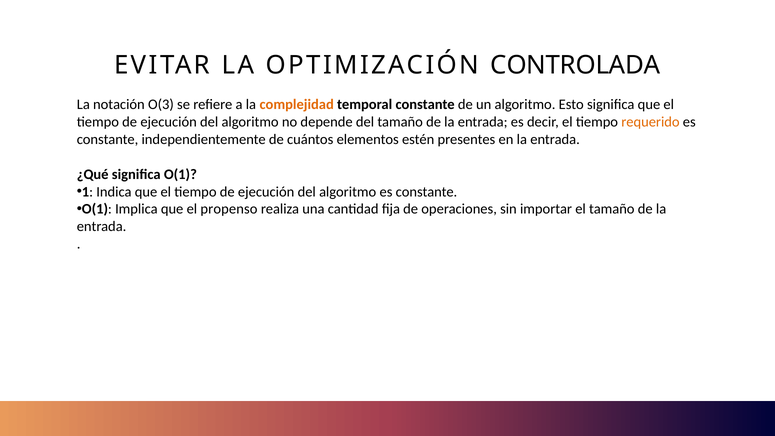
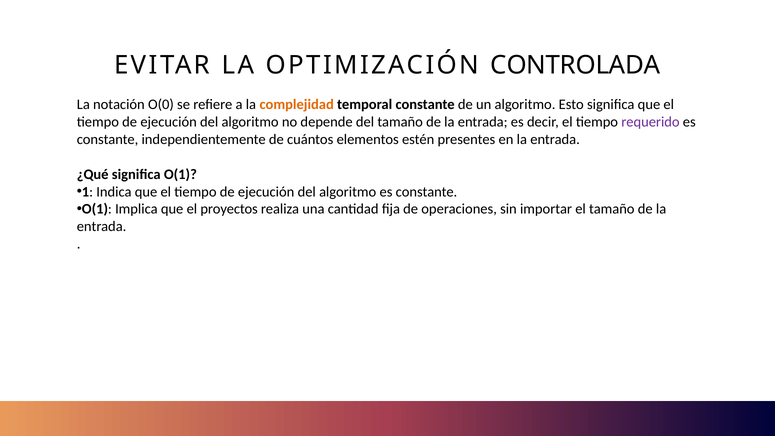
O(3: O(3 -> O(0
requerido colour: orange -> purple
propenso: propenso -> proyectos
